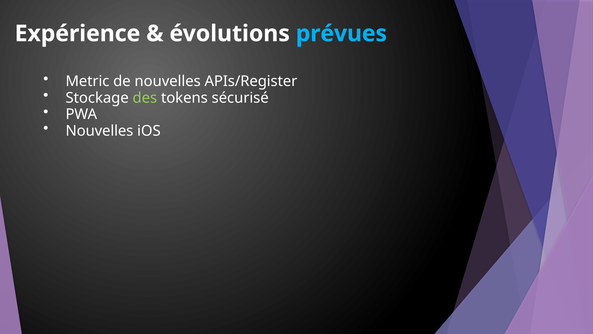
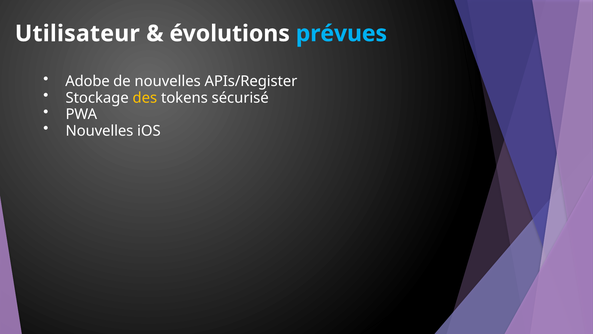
Expérience: Expérience -> Utilisateur
Metric: Metric -> Adobe
des colour: light green -> yellow
